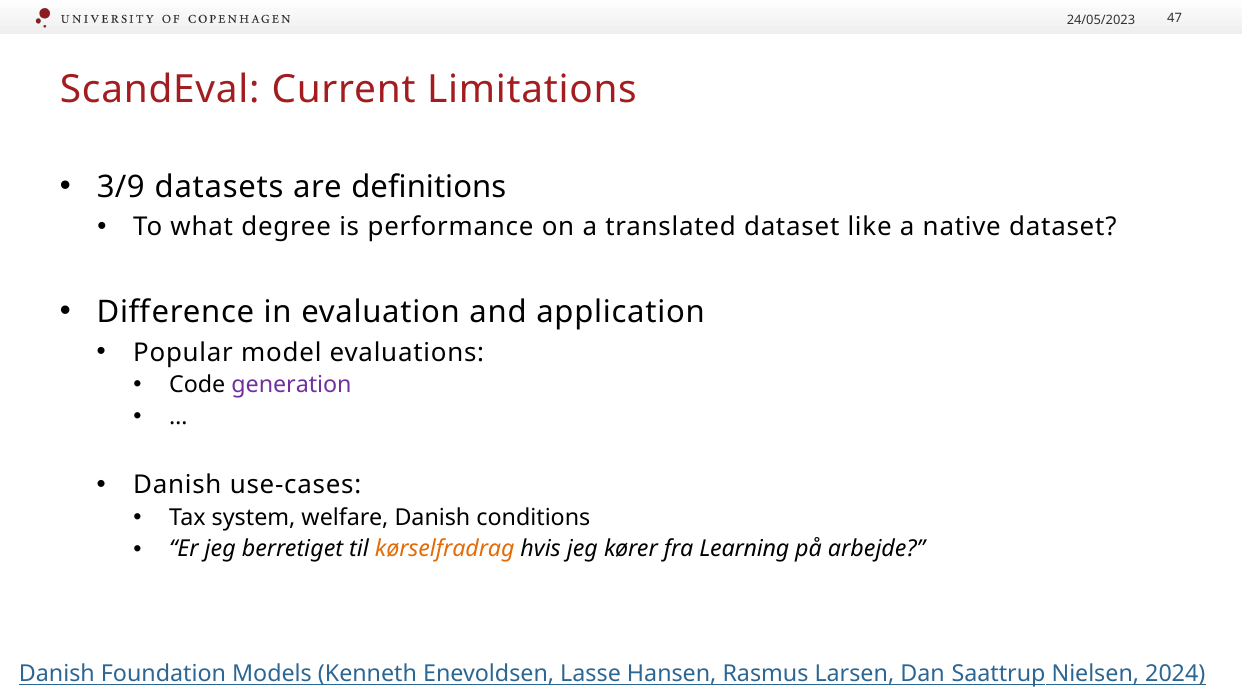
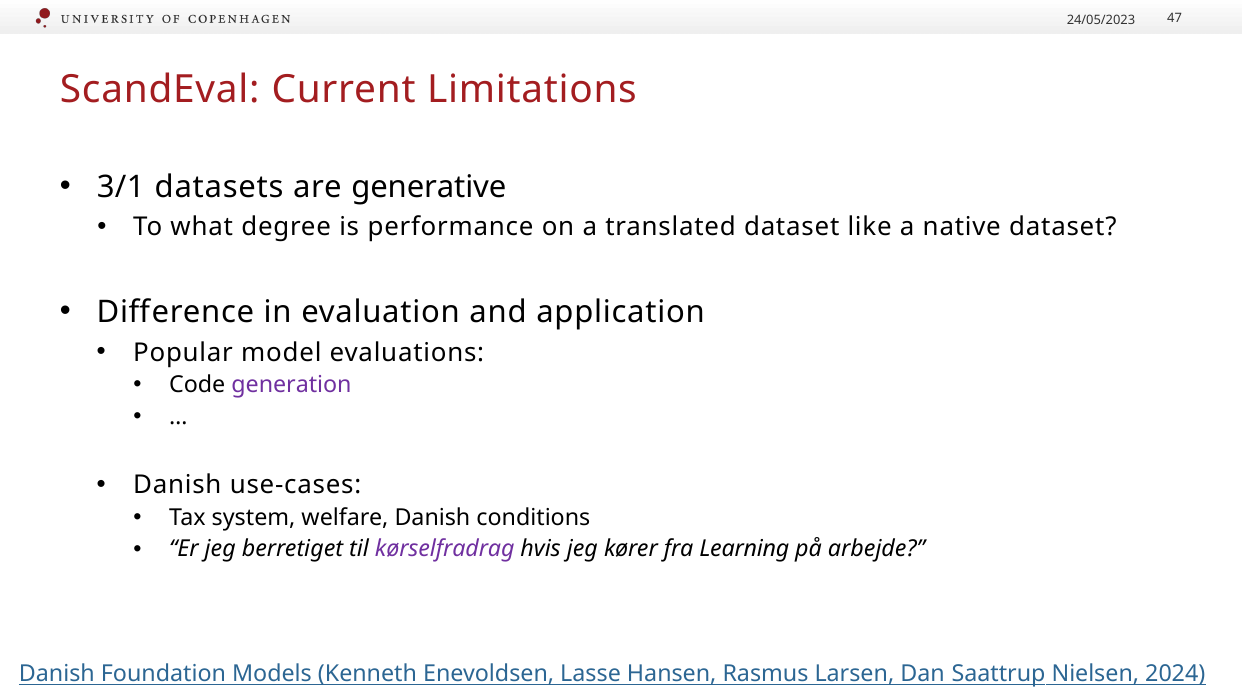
3/9: 3/9 -> 3/1
definitions: definitions -> generative
kørselfradrag colour: orange -> purple
